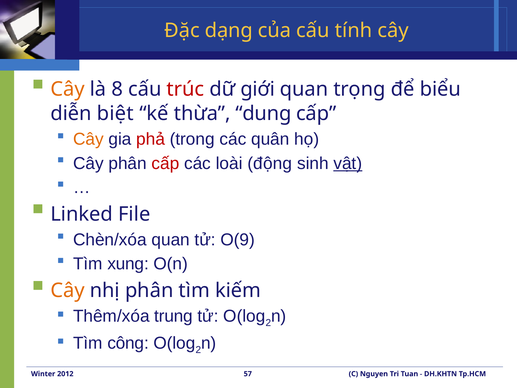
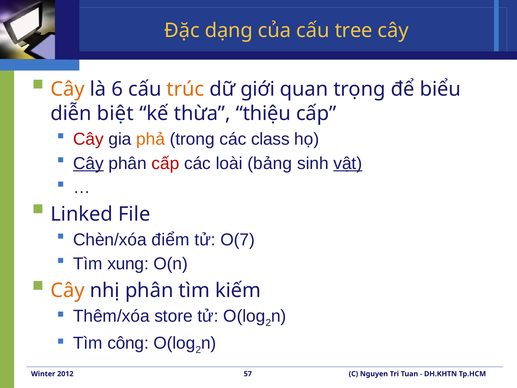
tính: tính -> tree
8: 8 -> 6
trúc colour: red -> orange
dung: dung -> thiệu
Cây at (88, 139) colour: orange -> red
phả colour: red -> orange
quân: quân -> class
Cây at (88, 163) underline: none -> present
động: động -> bảng
Chèn/xóa quan: quan -> điểm
O(9: O(9 -> O(7
trung: trung -> store
